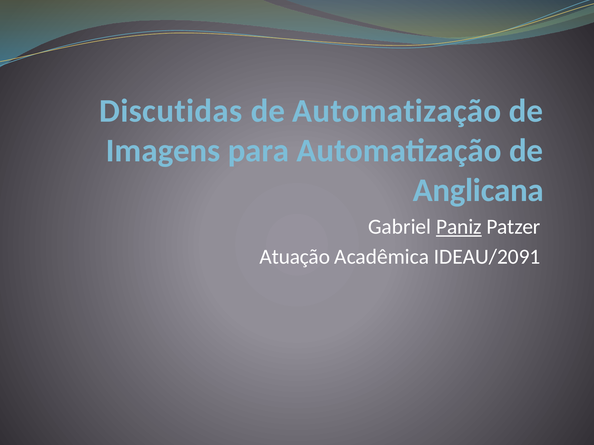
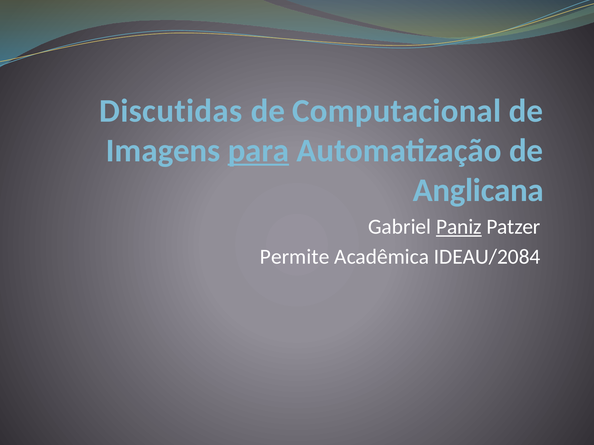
de Automatização: Automatização -> Computacional
para underline: none -> present
Atuação: Atuação -> Permite
IDEAU/2091: IDEAU/2091 -> IDEAU/2084
